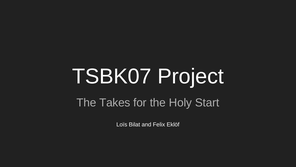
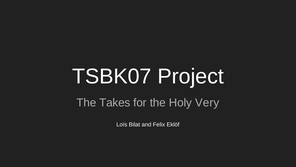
Start: Start -> Very
